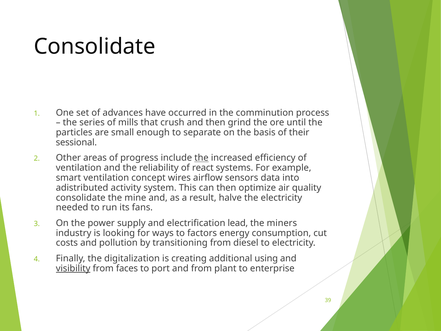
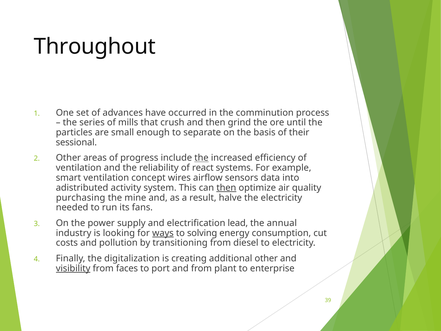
Consolidate at (95, 46): Consolidate -> Throughout
then at (226, 188) underline: none -> present
consolidate at (81, 198): consolidate -> purchasing
miners: miners -> annual
ways underline: none -> present
factors: factors -> solving
additional using: using -> other
